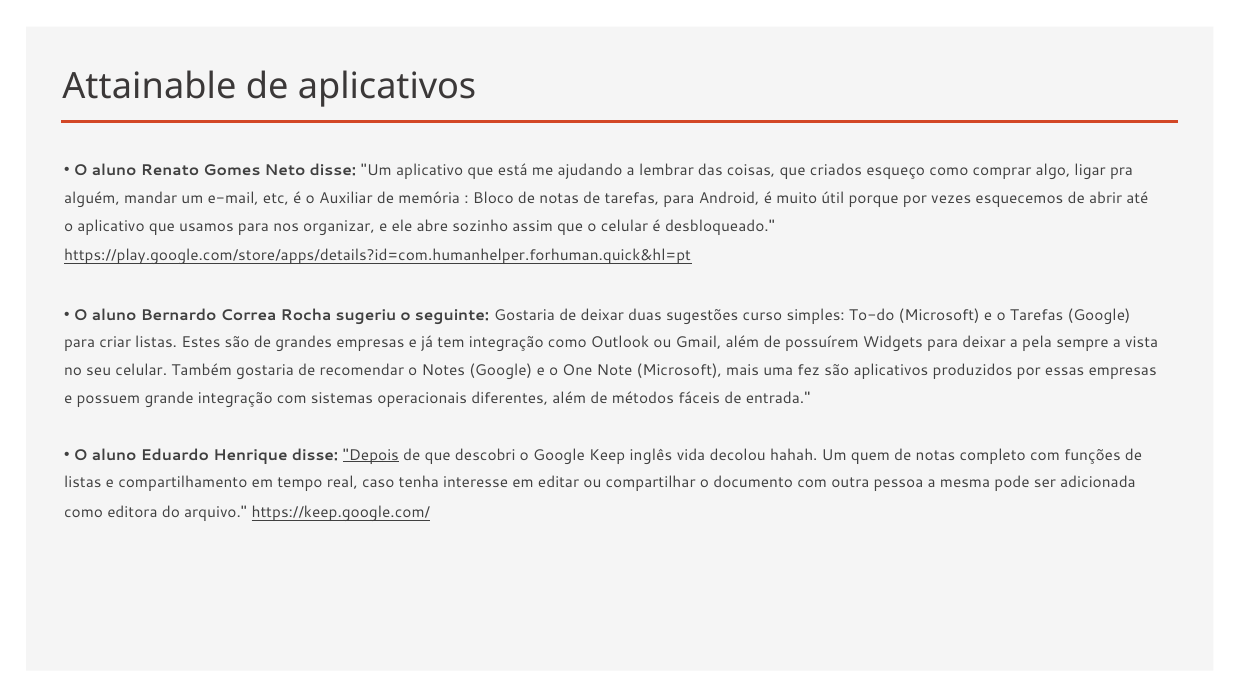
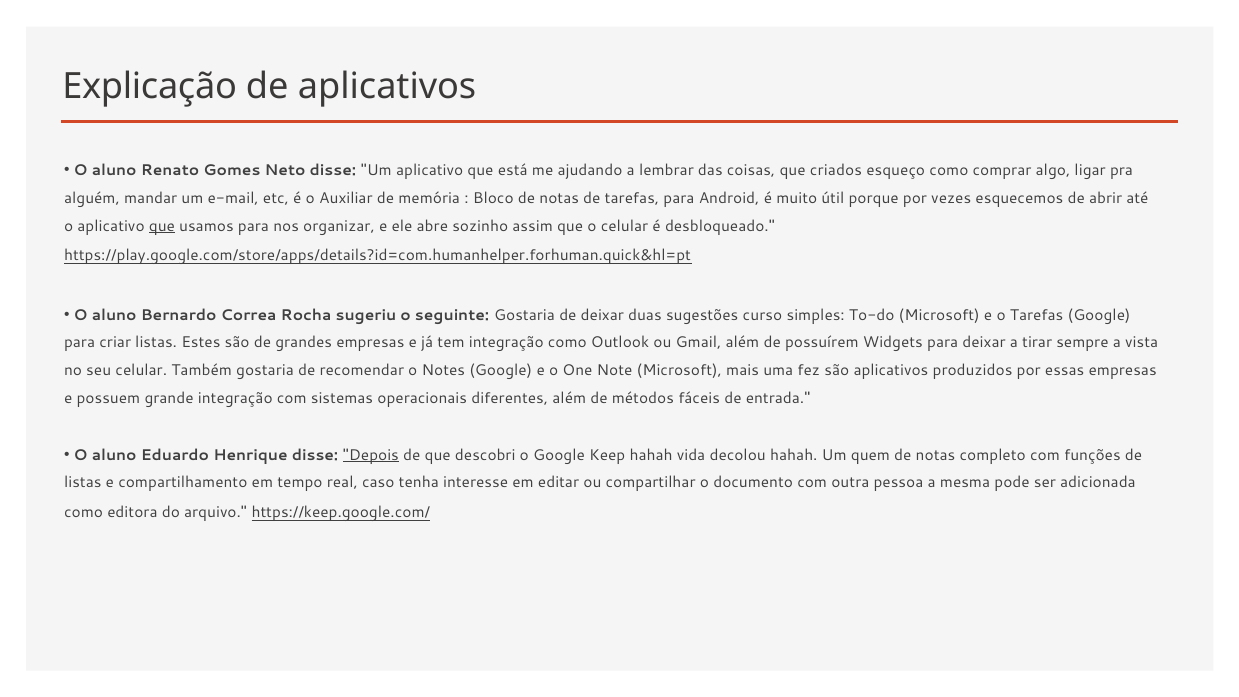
Attainable: Attainable -> Explicação
que at (162, 226) underline: none -> present
pela: pela -> tirar
Keep inglês: inglês -> hahah
